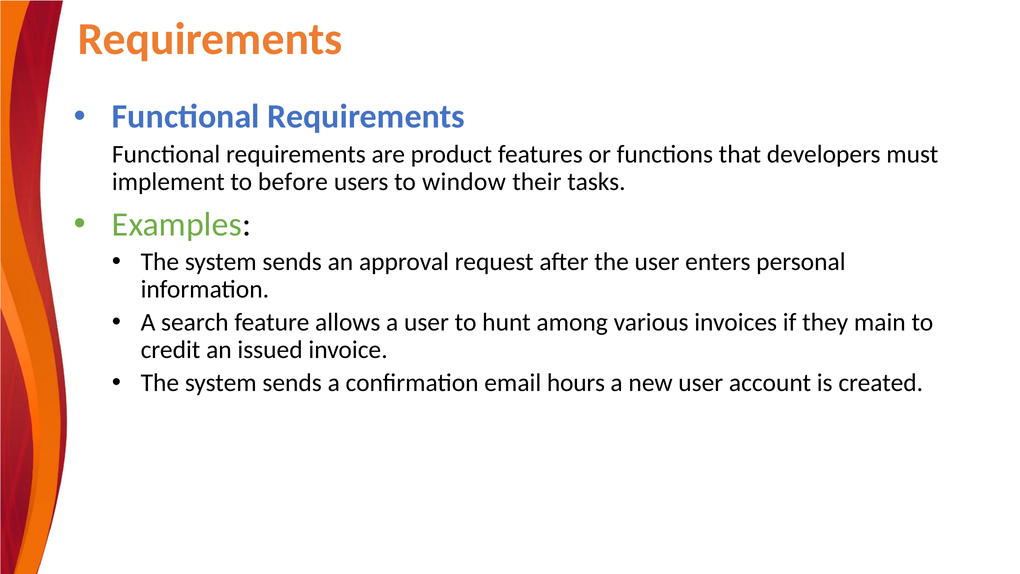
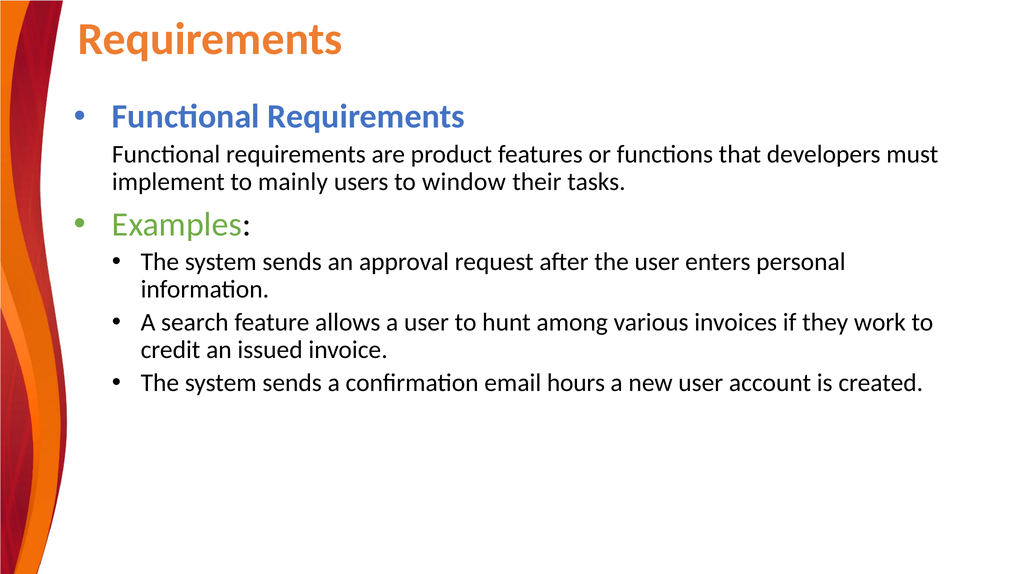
before: before -> mainly
main: main -> work
